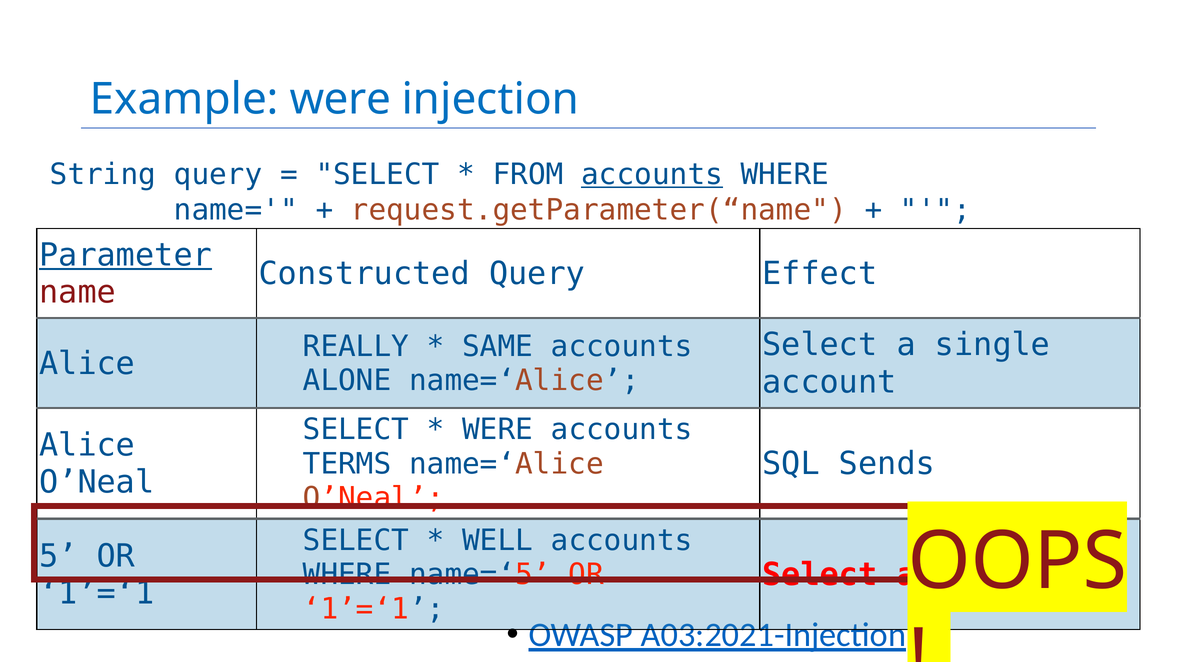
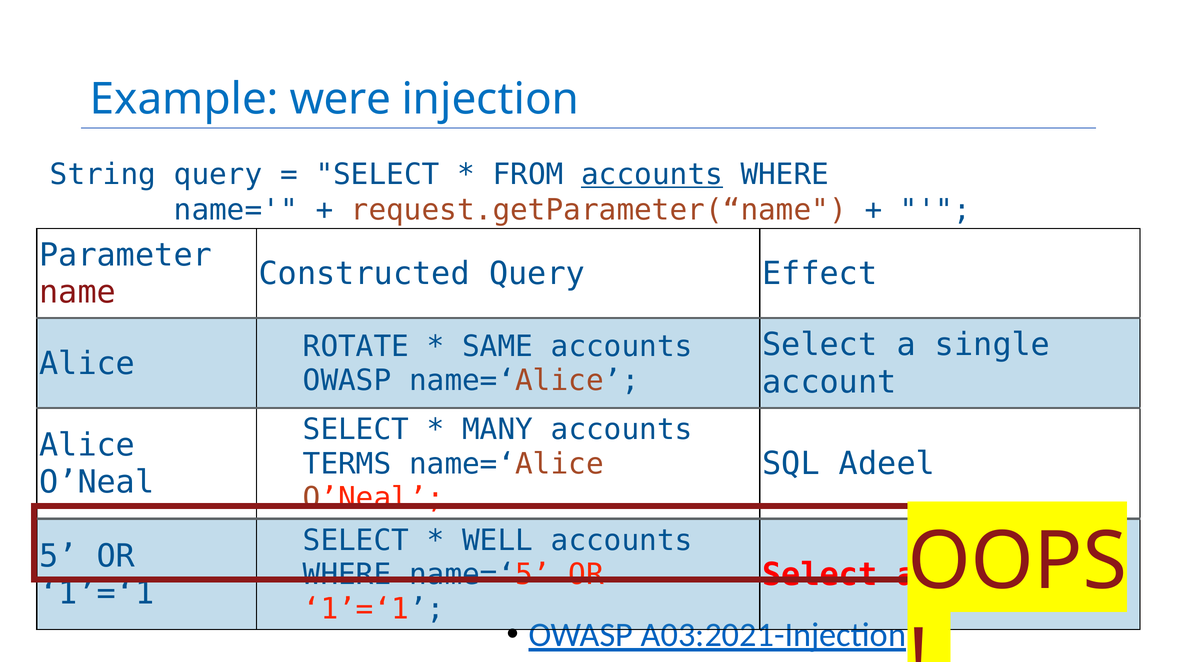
Parameter underline: present -> none
REALLY: REALLY -> ROTATE
ALONE at (347, 381): ALONE -> OWASP
WERE at (498, 430): WERE -> MANY
Sends: Sends -> Adeel
